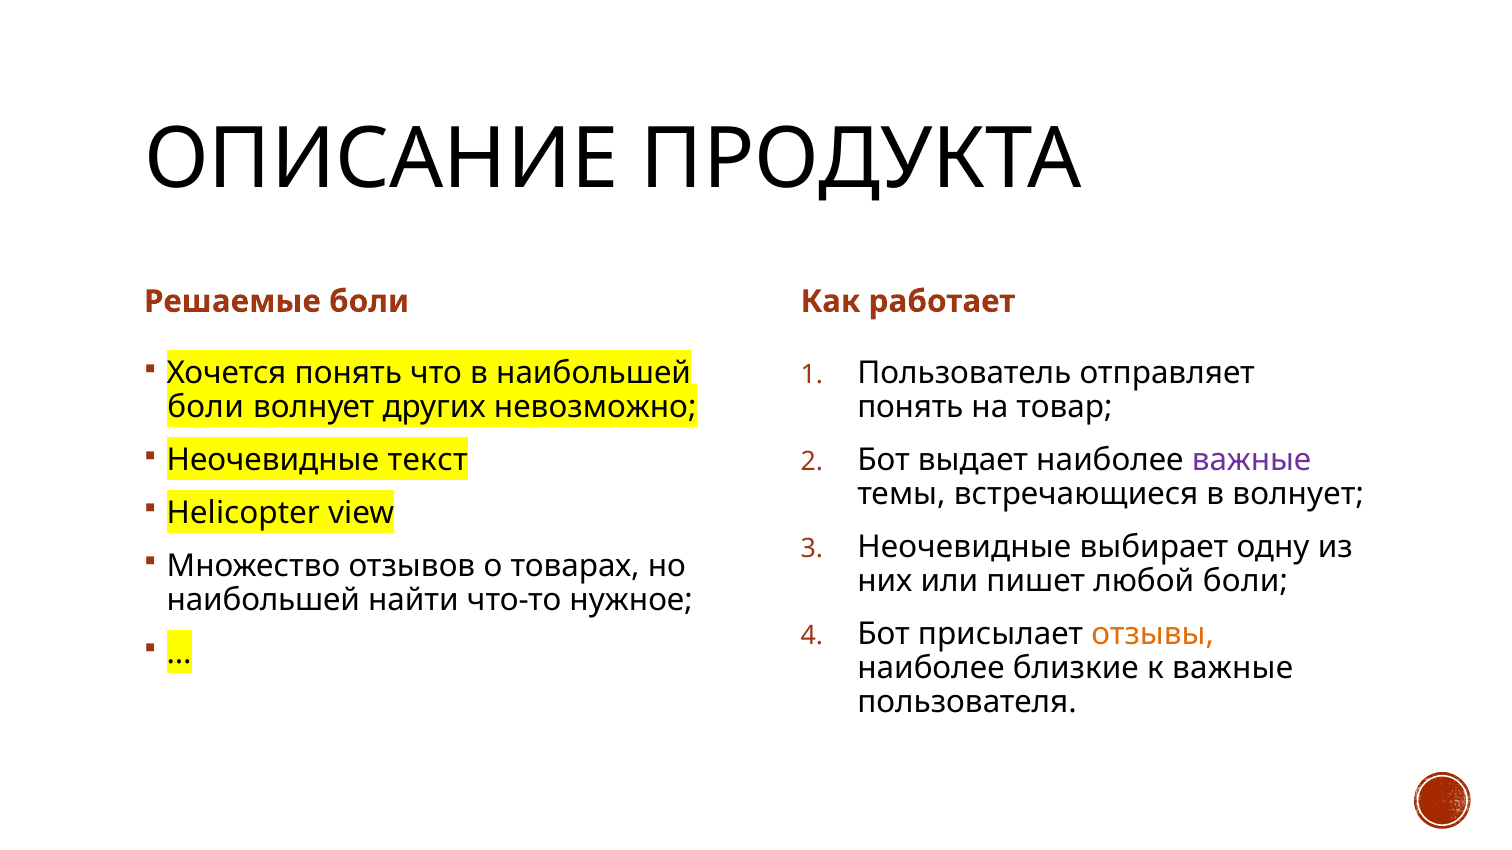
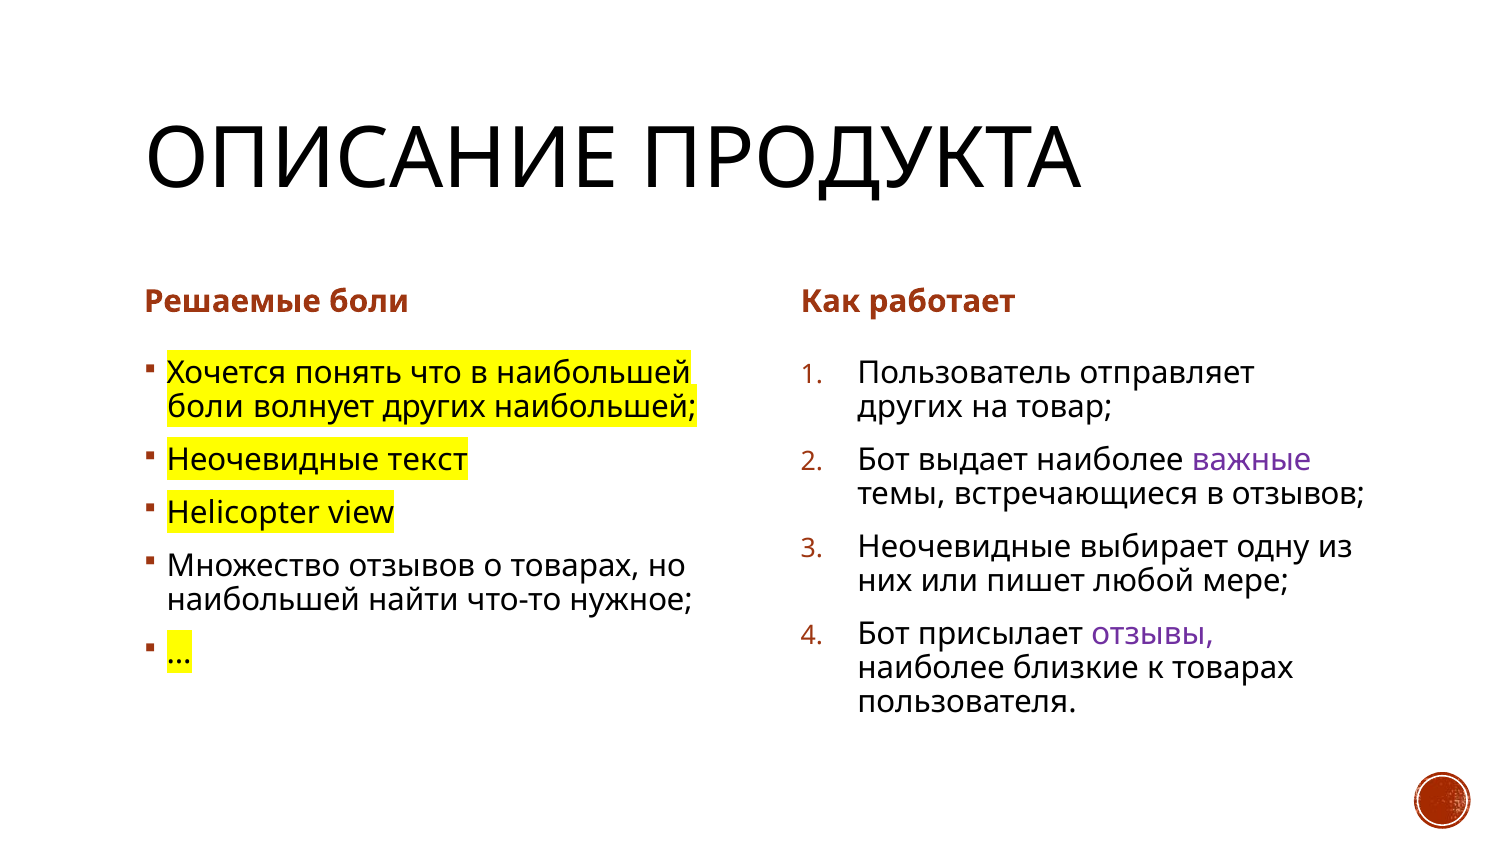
других невозможно: невозможно -> наибольшей
понять at (910, 408): понять -> других
в волнует: волнует -> отзывов
любой боли: боли -> мере
отзывы colour: orange -> purple
к важные: важные -> товарах
